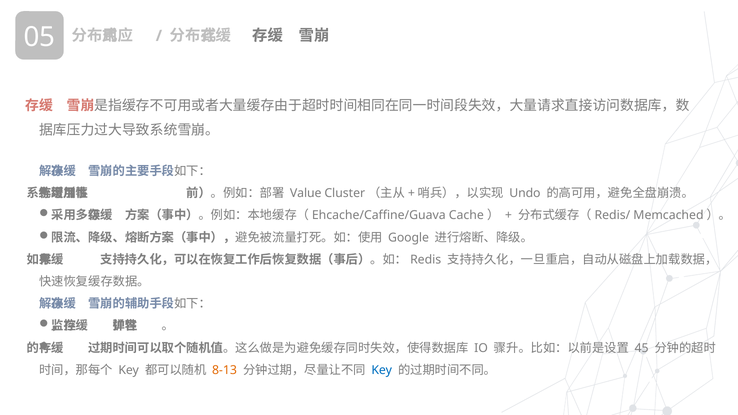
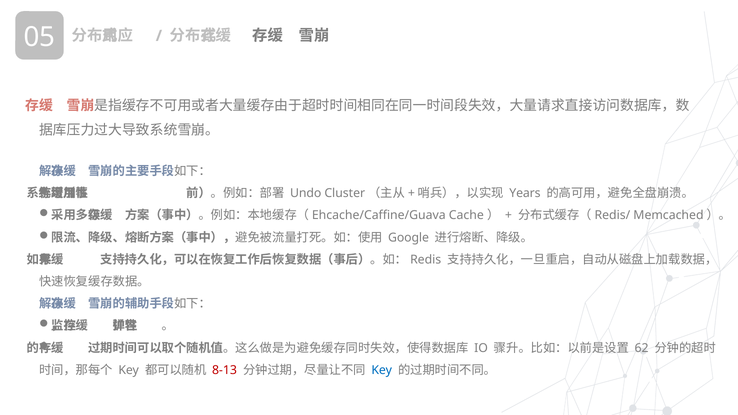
Value: Value -> Undo
Undo: Undo -> Years
45: 45 -> 62
8-13 colour: orange -> red
